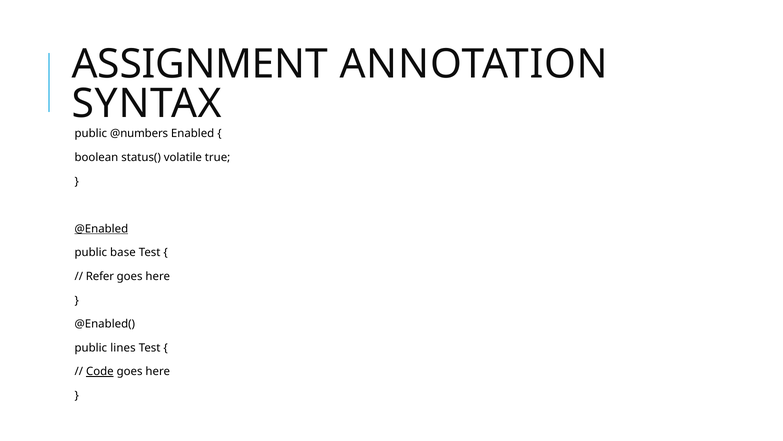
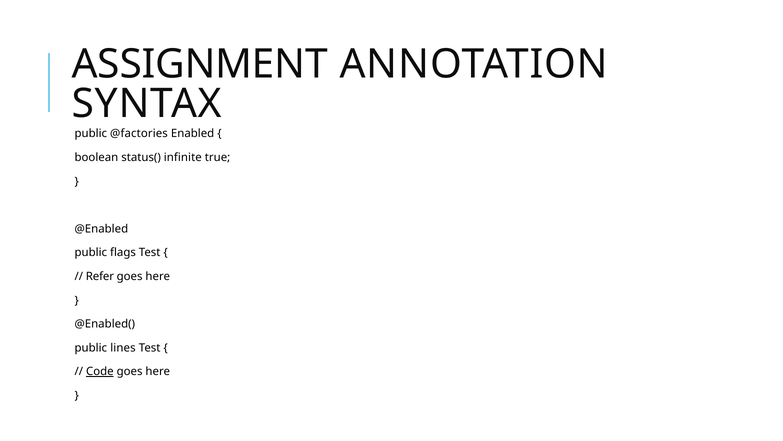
@numbers: @numbers -> @factories
volatile: volatile -> infinite
@Enabled underline: present -> none
base: base -> flags
